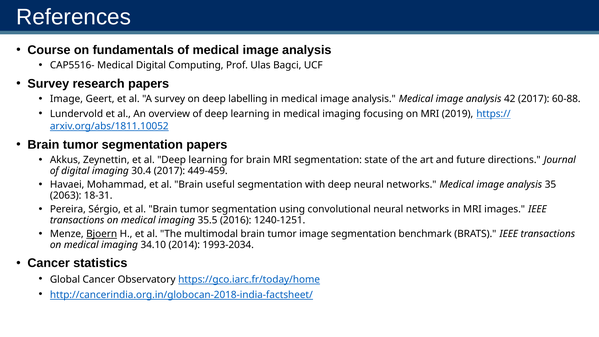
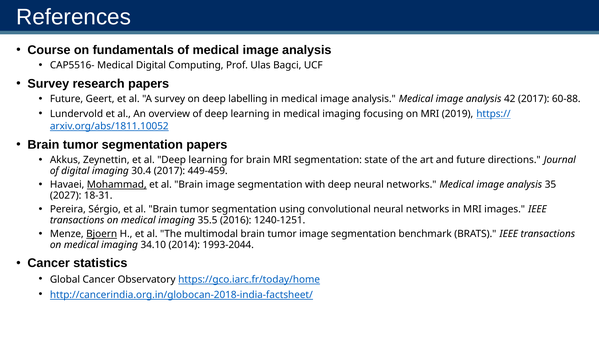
Image at (66, 99): Image -> Future
Mohammad underline: none -> present
Brain useful: useful -> image
2063: 2063 -> 2027
1993-2034: 1993-2034 -> 1993-2044
